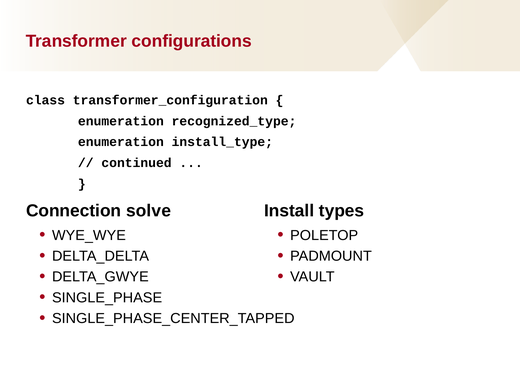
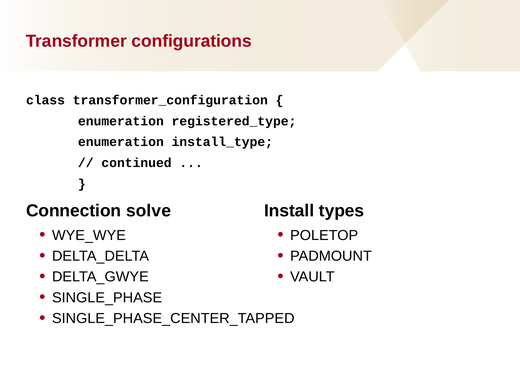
recognized_type: recognized_type -> registered_type
